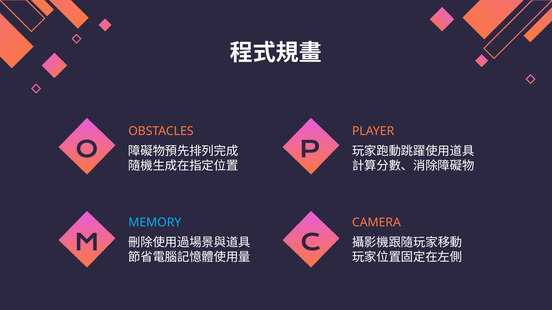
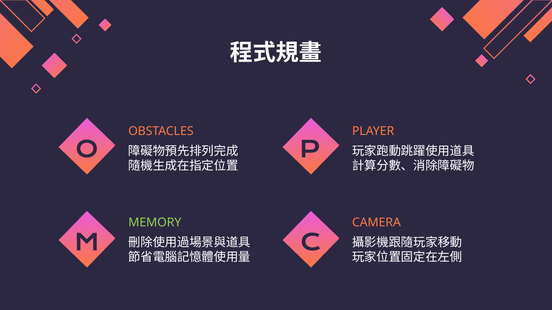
MEMORY colour: light blue -> light green
